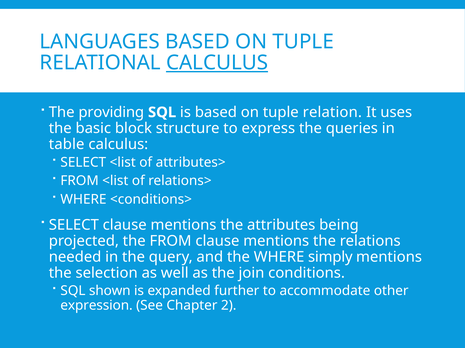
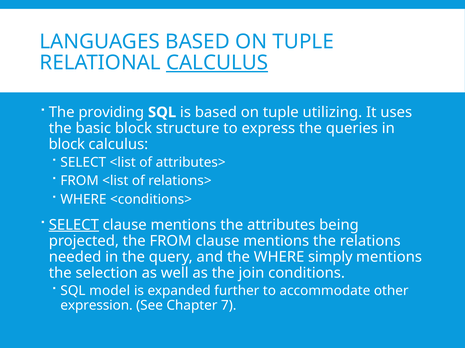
relation: relation -> utilizing
table at (67, 145): table -> block
SELECT at (74, 225) underline: none -> present
shown: shown -> model
2: 2 -> 7
